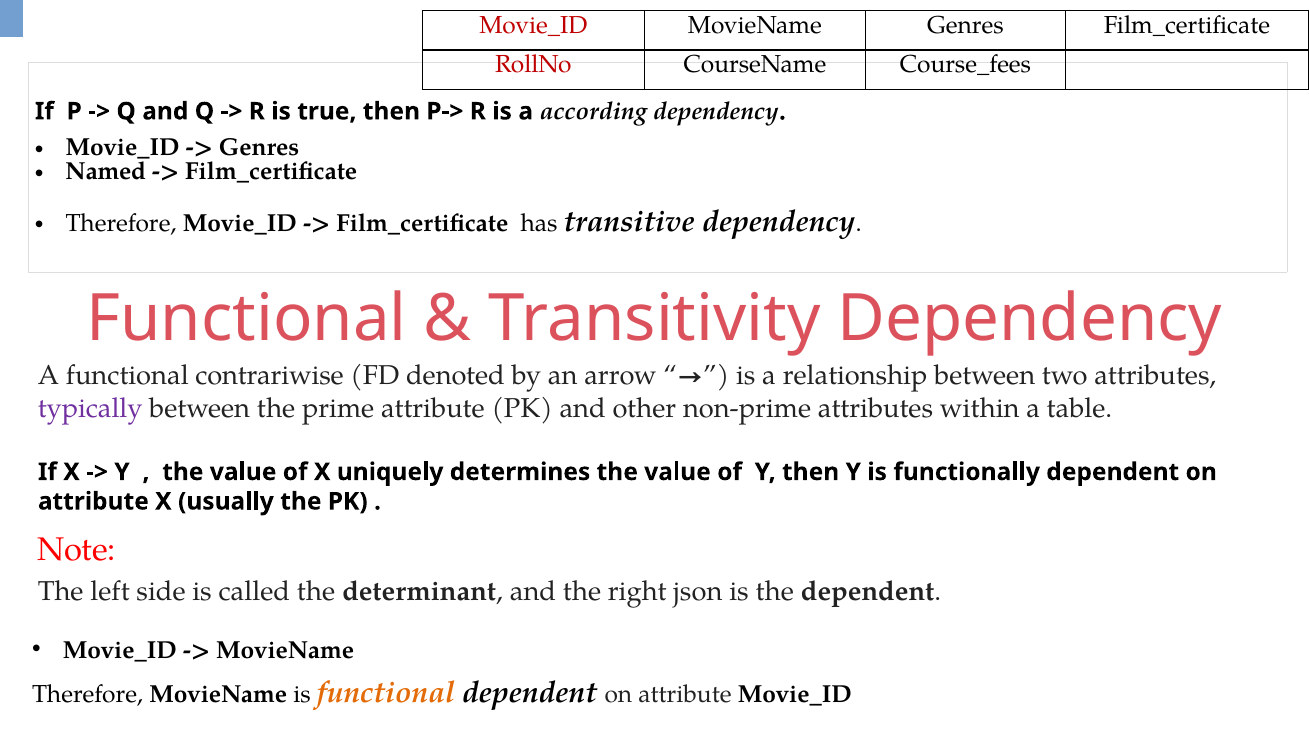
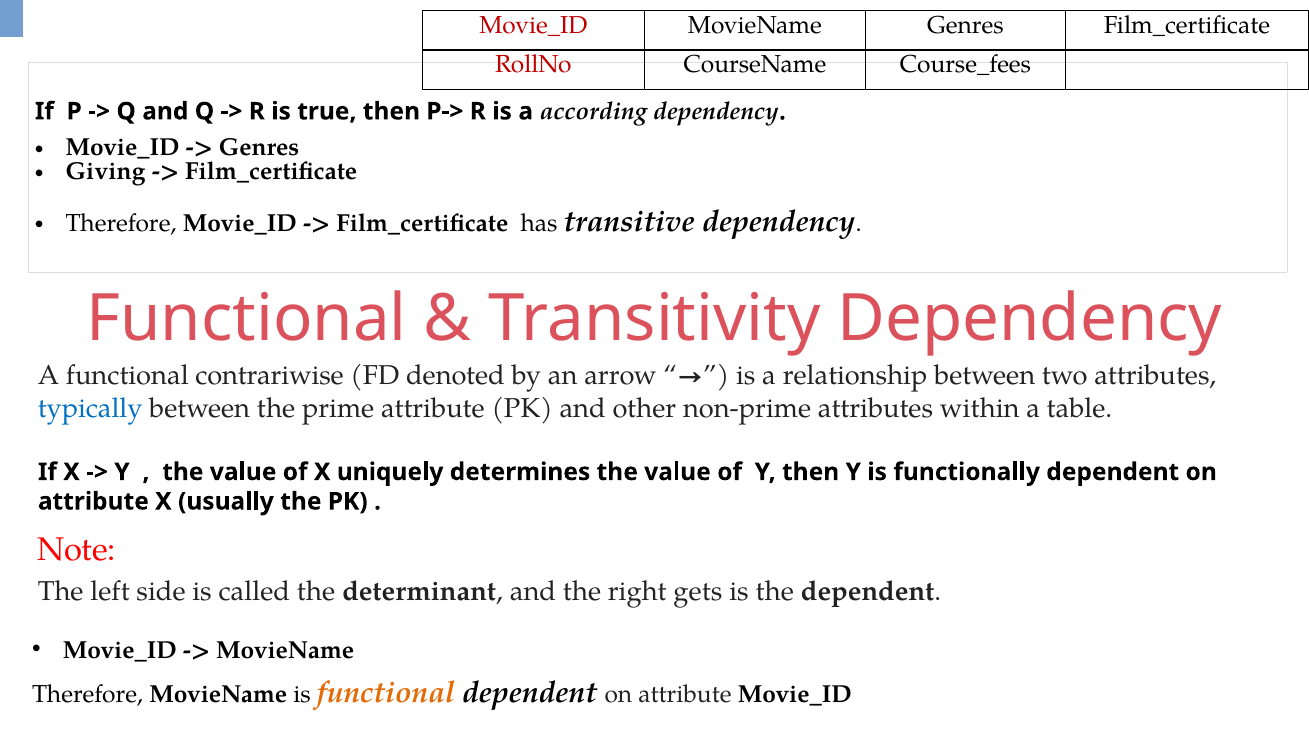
Named: Named -> Giving
typically colour: purple -> blue
json: json -> gets
